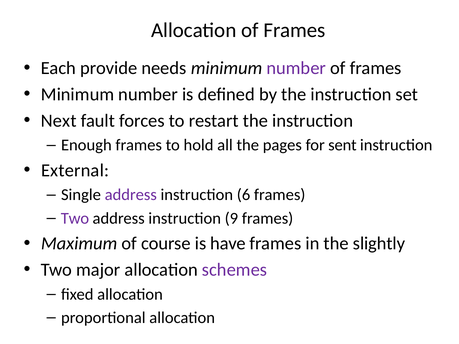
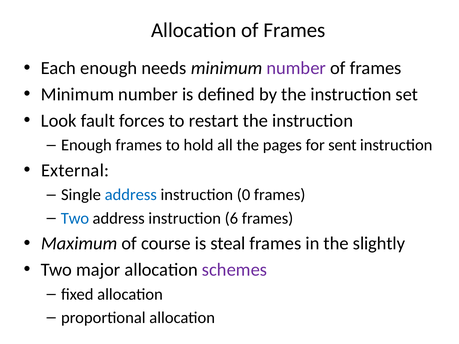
Each provide: provide -> enough
Next: Next -> Look
address at (131, 195) colour: purple -> blue
6: 6 -> 0
Two at (75, 218) colour: purple -> blue
9: 9 -> 6
have: have -> steal
